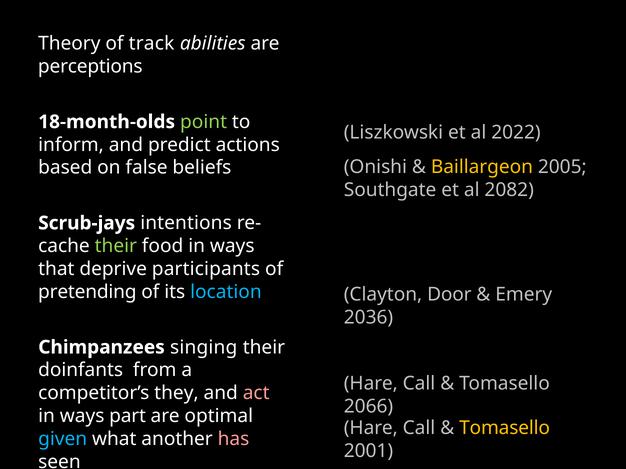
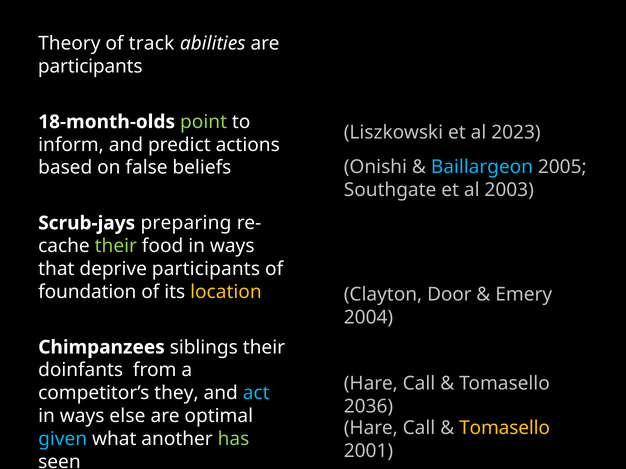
perceptions at (90, 67): perceptions -> participants
2022: 2022 -> 2023
Baillargeon colour: yellow -> light blue
2082: 2082 -> 2003
intentions: intentions -> preparing
pretending: pretending -> foundation
location colour: light blue -> yellow
2036: 2036 -> 2004
singing: singing -> siblings
act colour: pink -> light blue
2066: 2066 -> 2036
part: part -> else
has colour: pink -> light green
